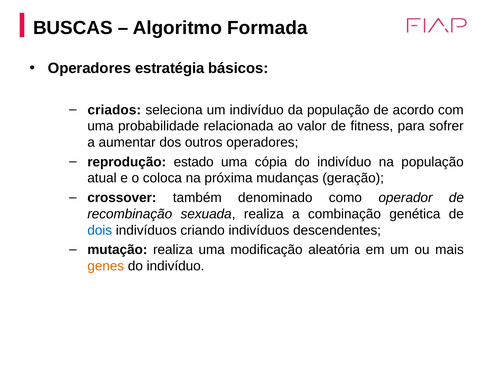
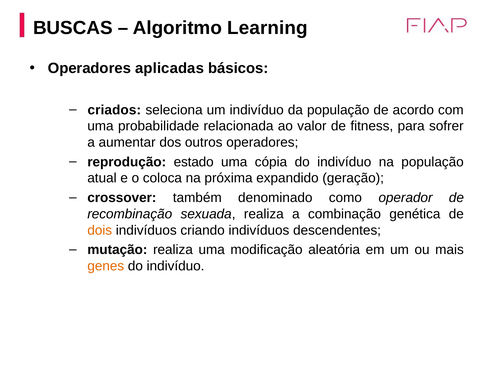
Formada: Formada -> Learning
estratégia: estratégia -> aplicadas
mudanças: mudanças -> expandido
dois colour: blue -> orange
